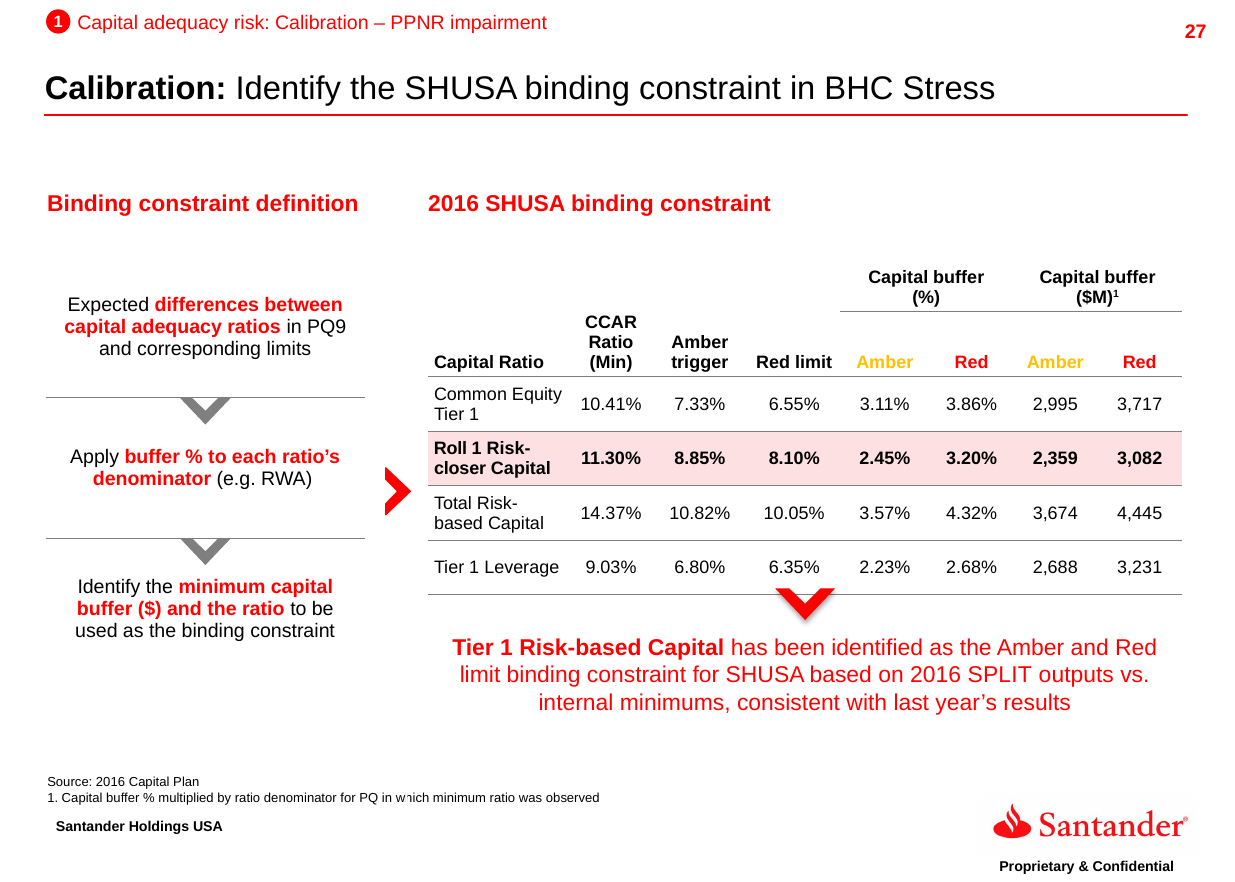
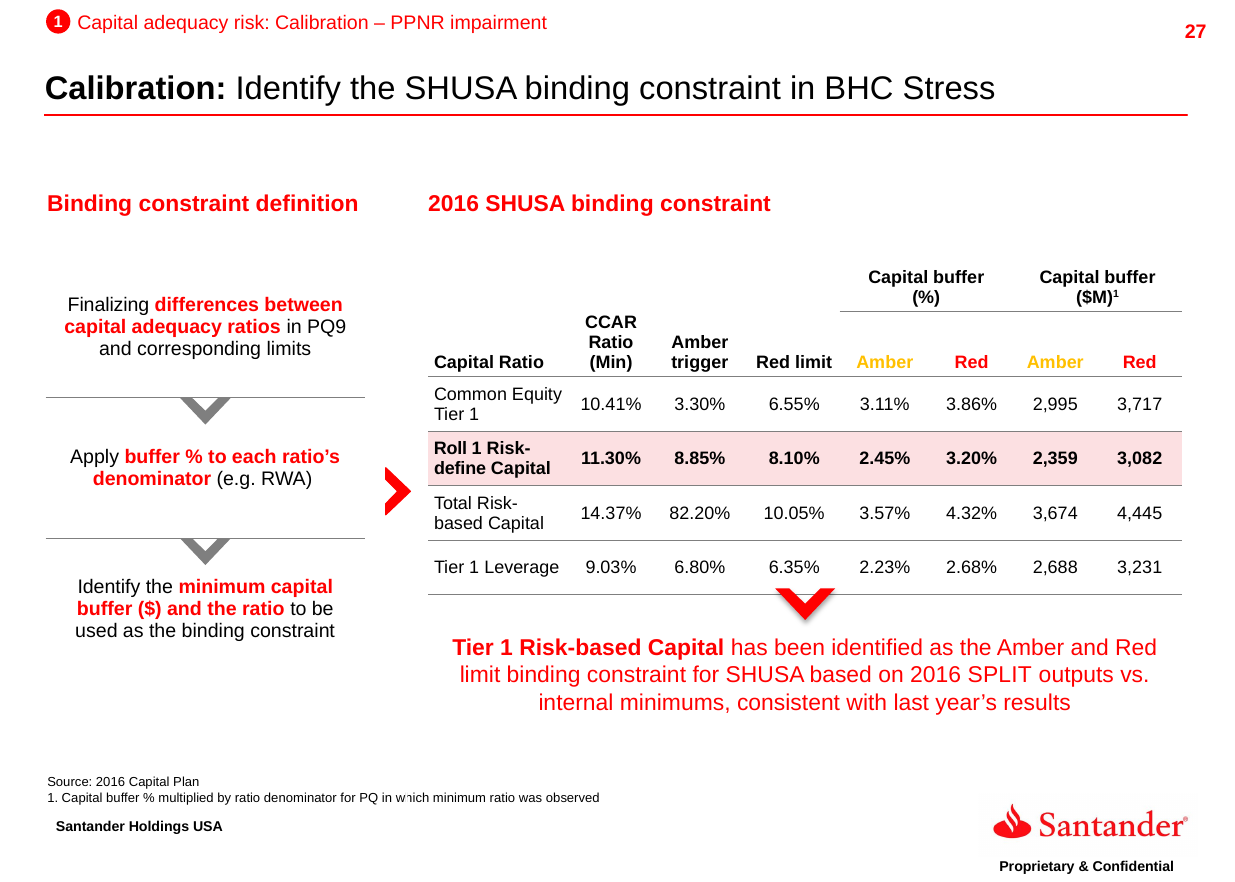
Expected: Expected -> Finalizing
7.33%: 7.33% -> 3.30%
closer: closer -> define
10.82%: 10.82% -> 82.20%
